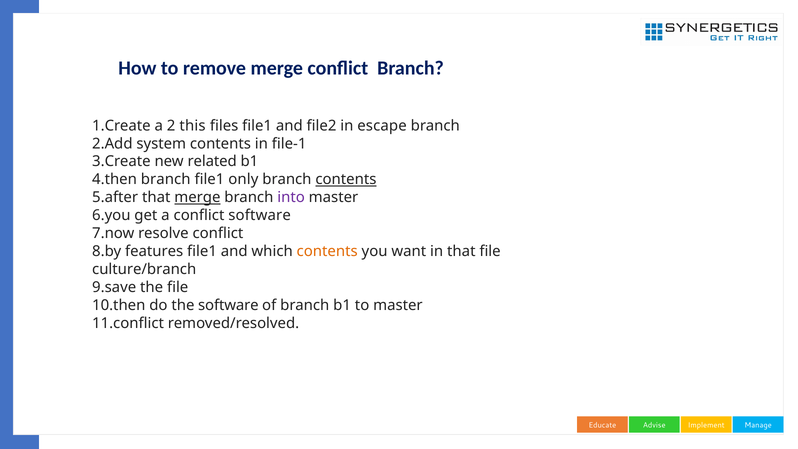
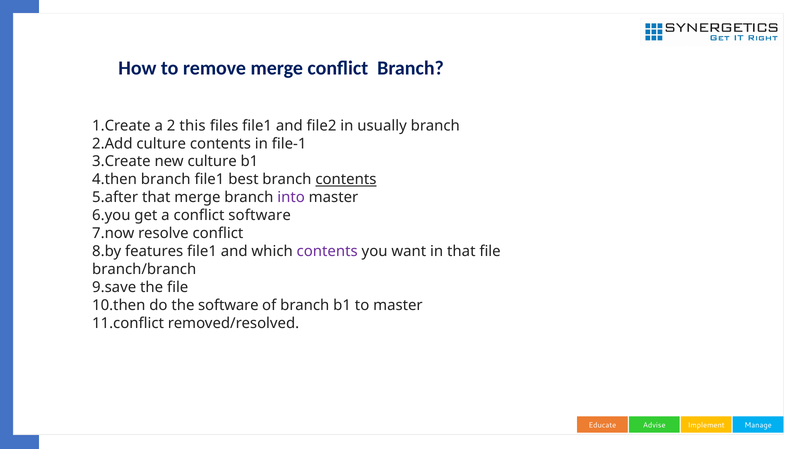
escape: escape -> usually
system at (161, 144): system -> culture
new related: related -> culture
only: only -> best
merge at (197, 197) underline: present -> none
contents at (327, 251) colour: orange -> purple
culture/branch: culture/branch -> branch/branch
